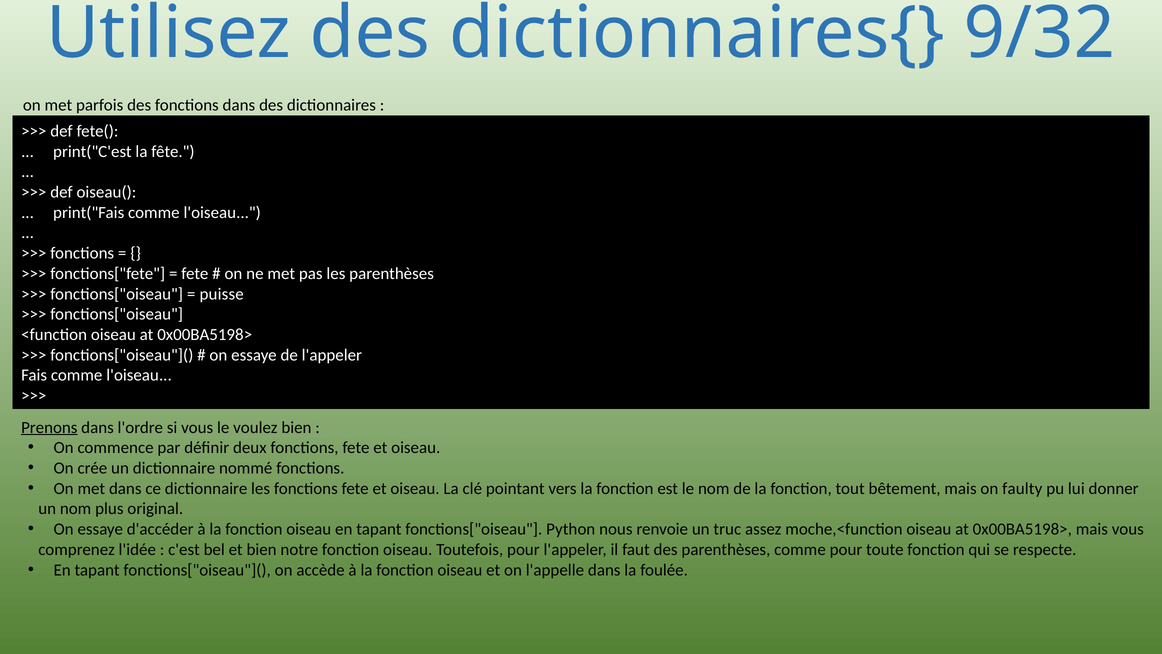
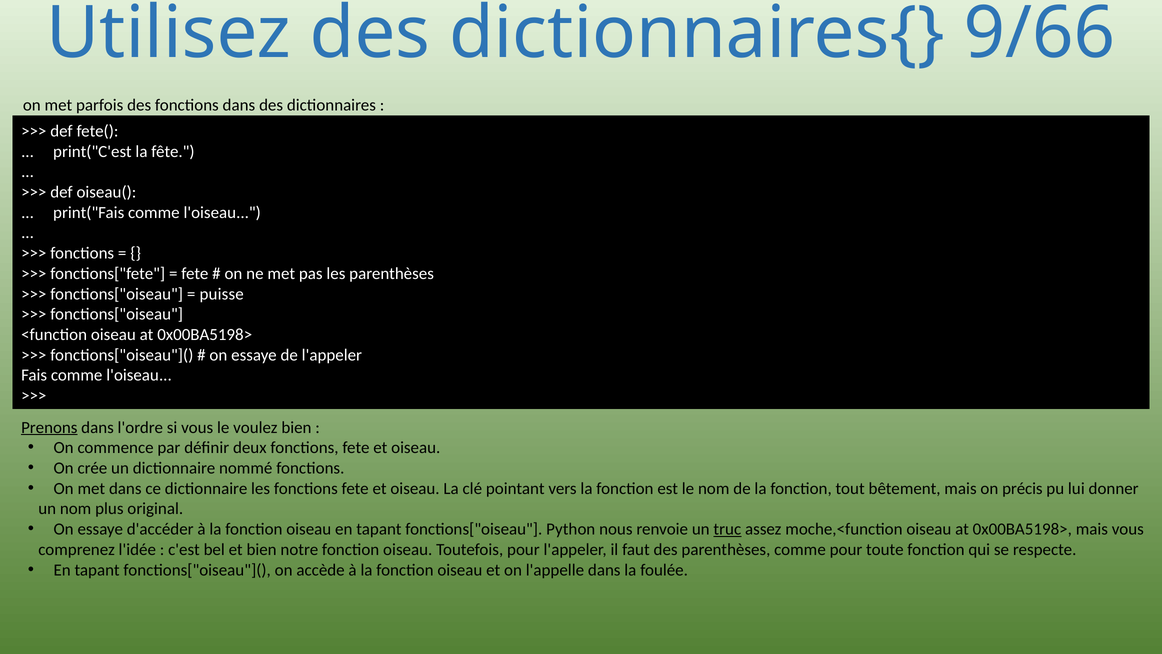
9/32: 9/32 -> 9/66
faulty: faulty -> précis
truc underline: none -> present
